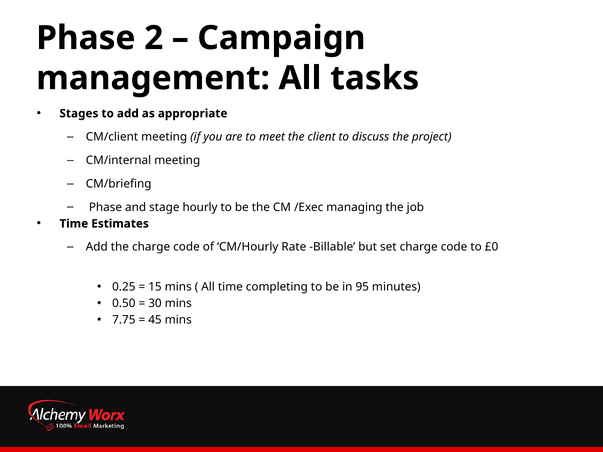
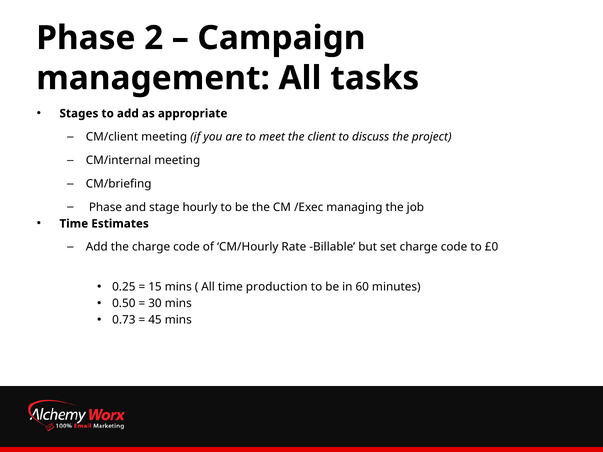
completing: completing -> production
95: 95 -> 60
7.75: 7.75 -> 0.73
